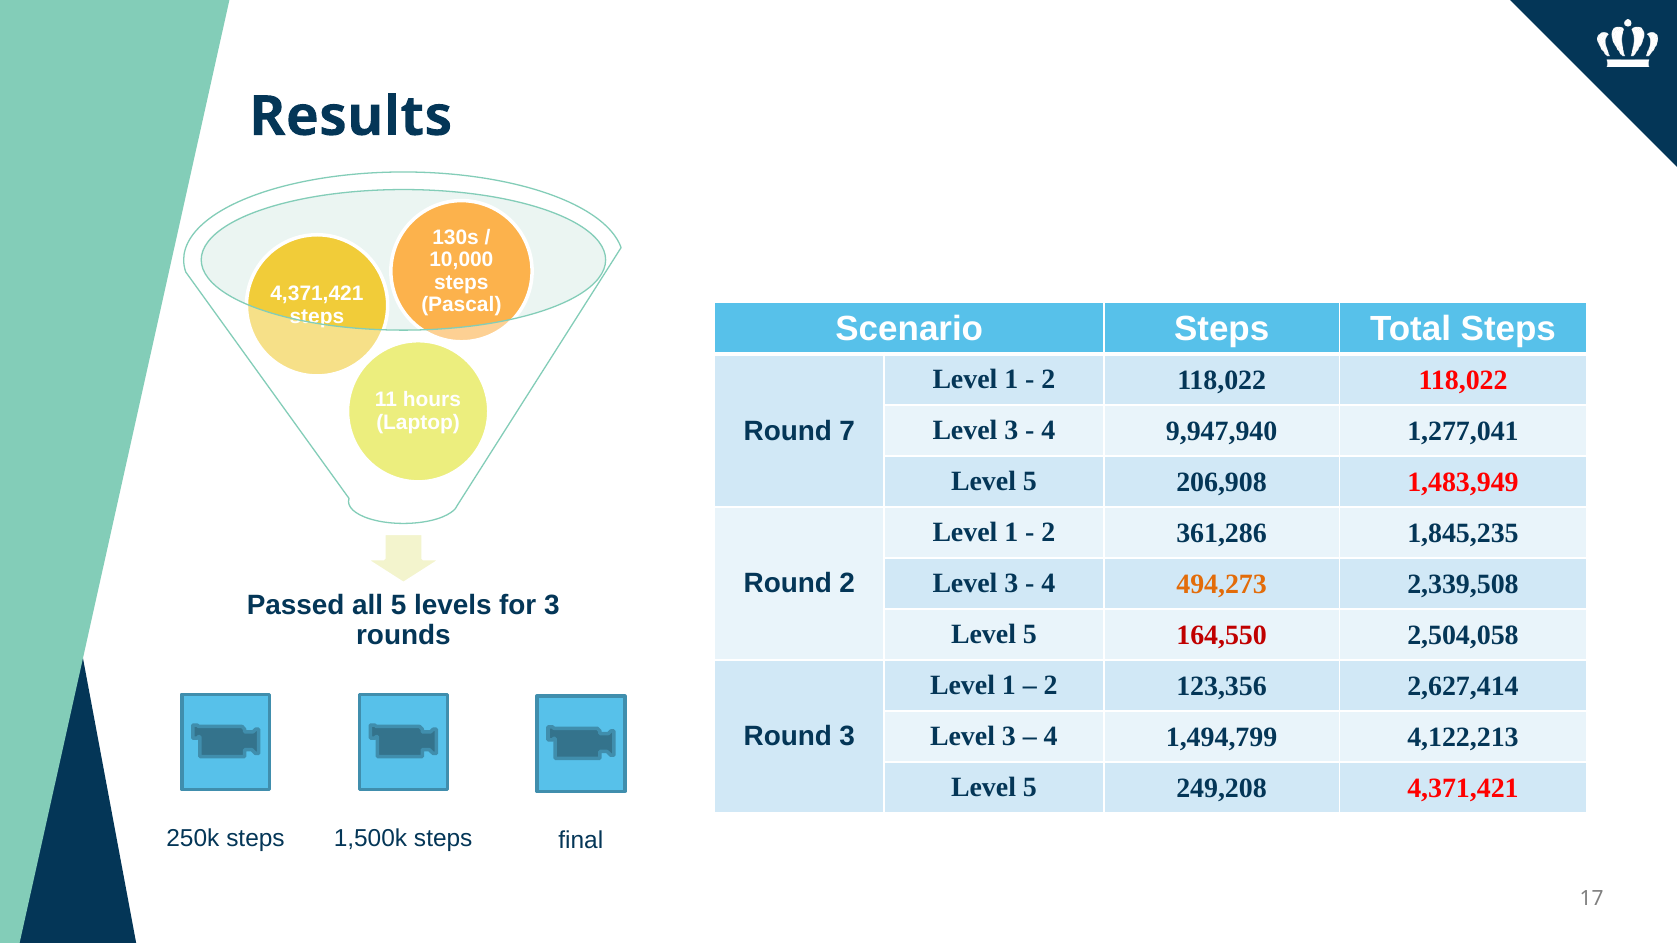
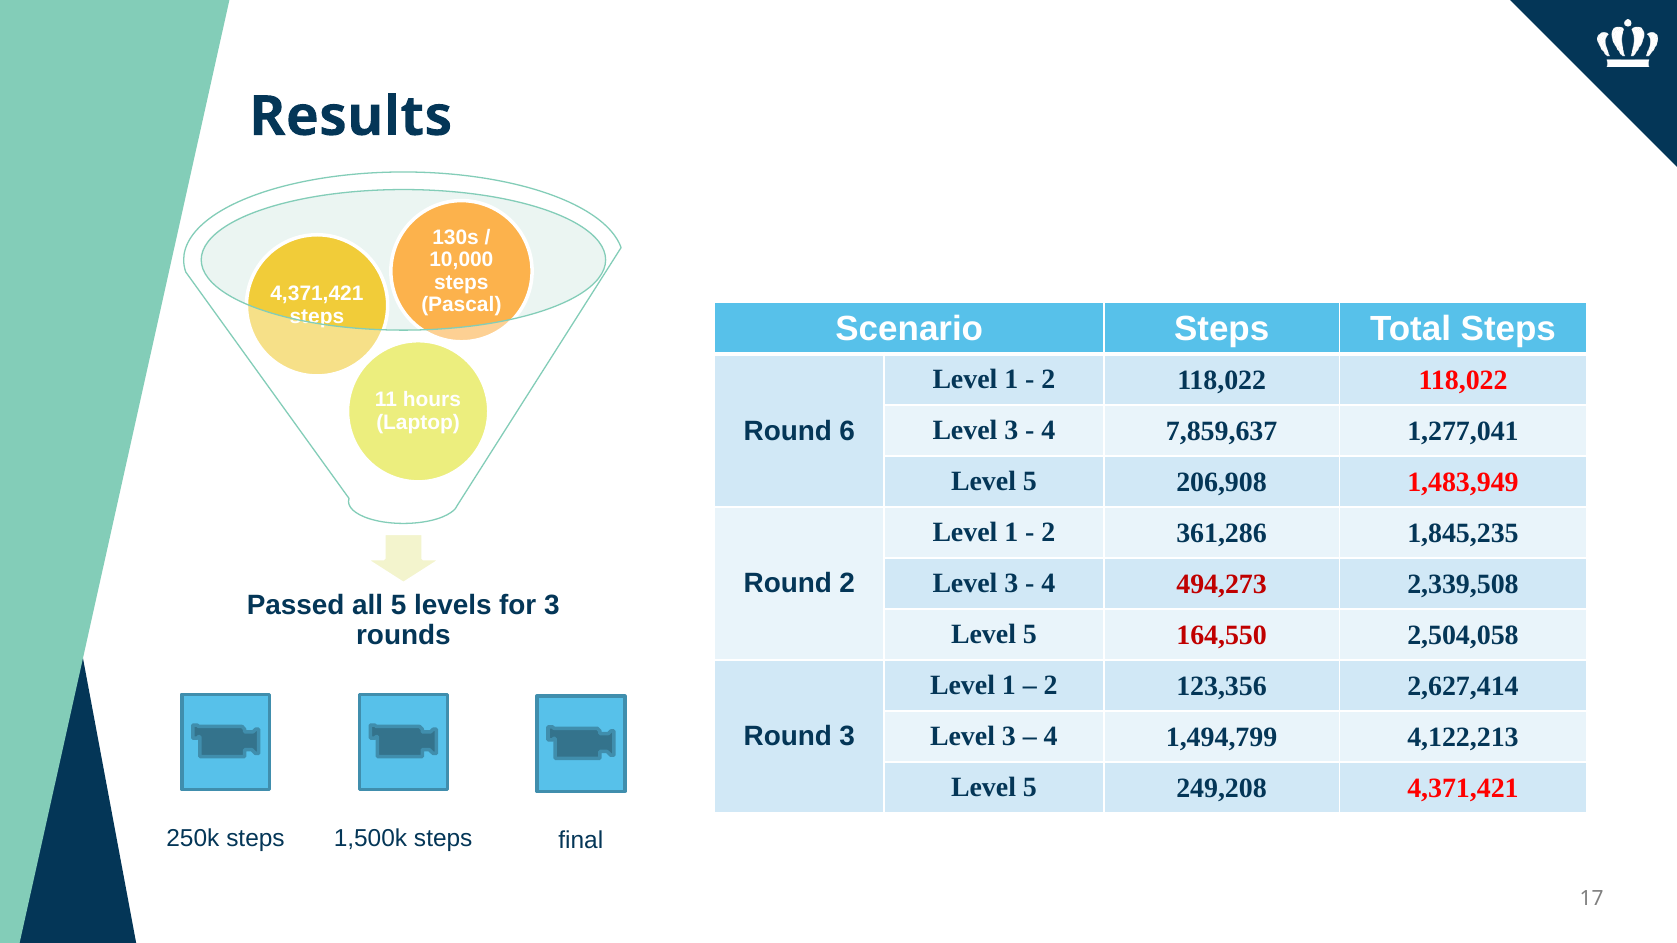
9,947,940: 9,947,940 -> 7,859,637
7: 7 -> 6
494,273 colour: orange -> red
